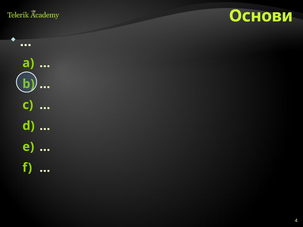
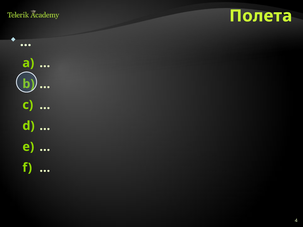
Основи: Основи -> Полета
